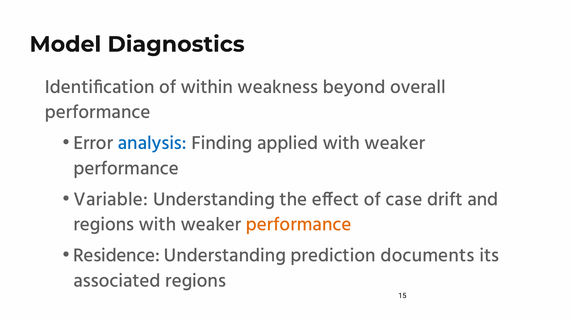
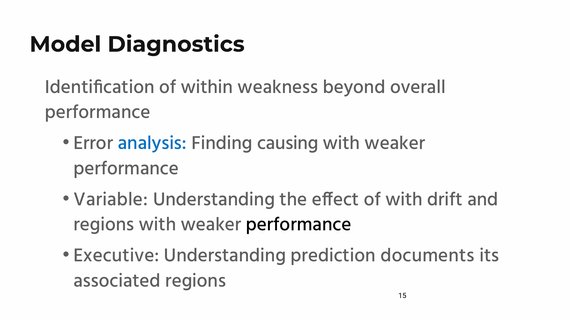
applied: applied -> causing
of case: case -> with
performance at (299, 224) colour: orange -> black
Residence: Residence -> Executive
